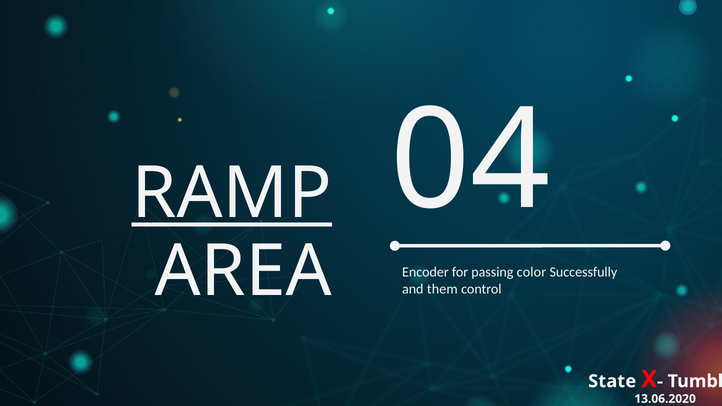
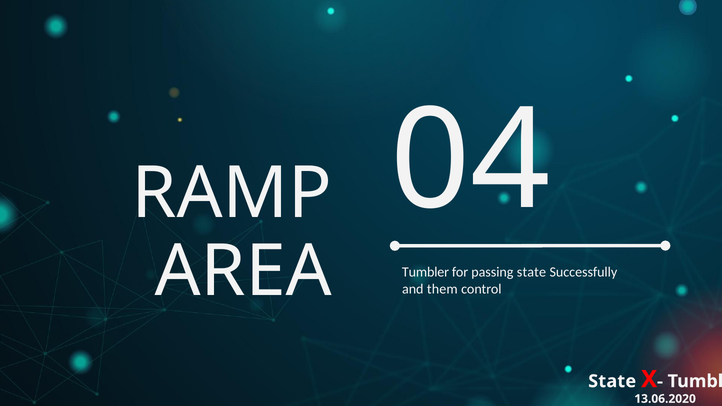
RAMP underline: present -> none
AREA Encoder: Encoder -> Tumbler
passing color: color -> state
